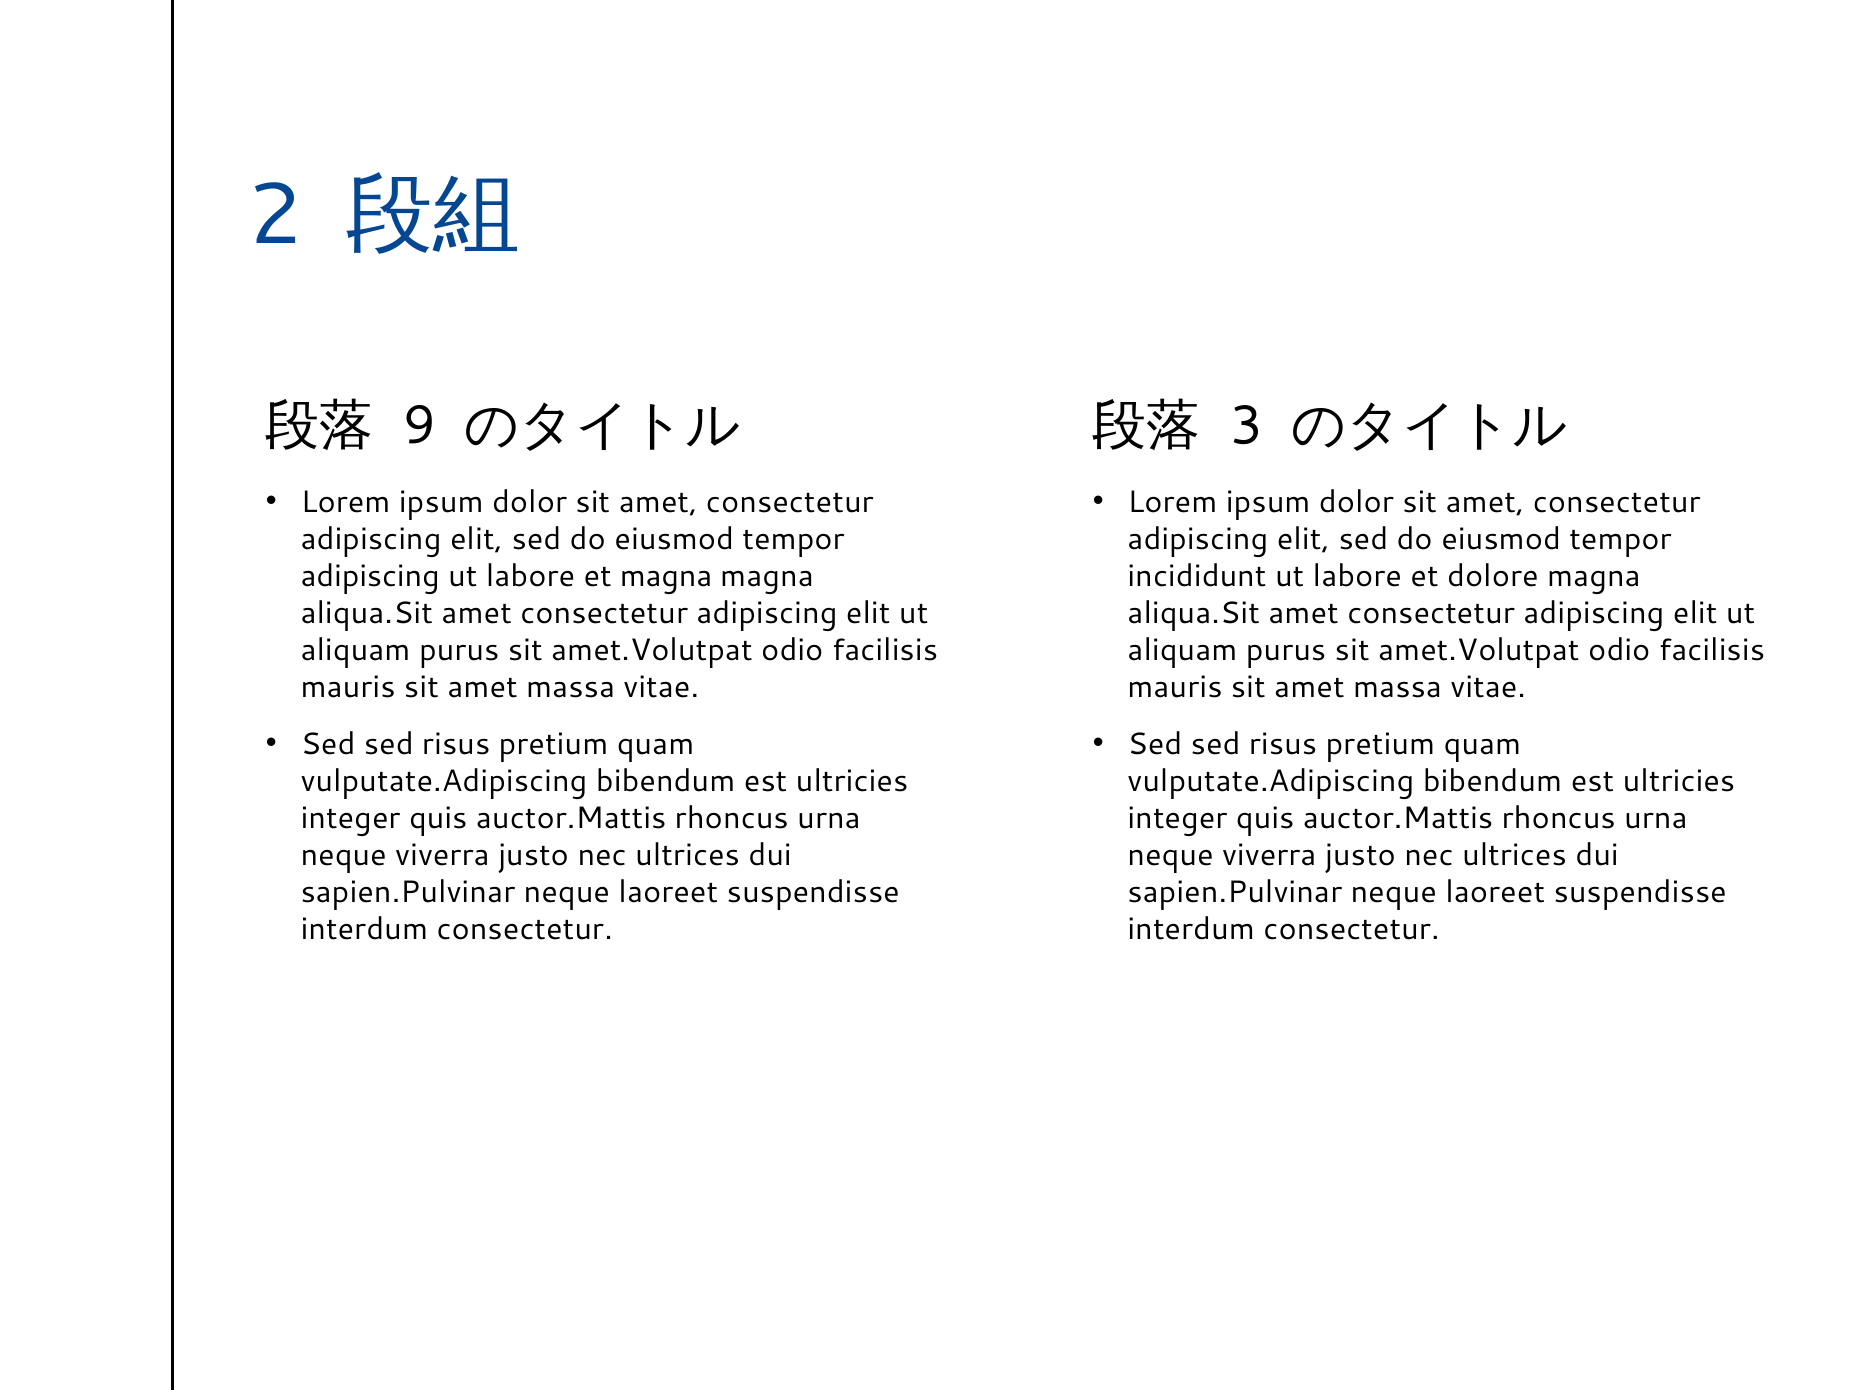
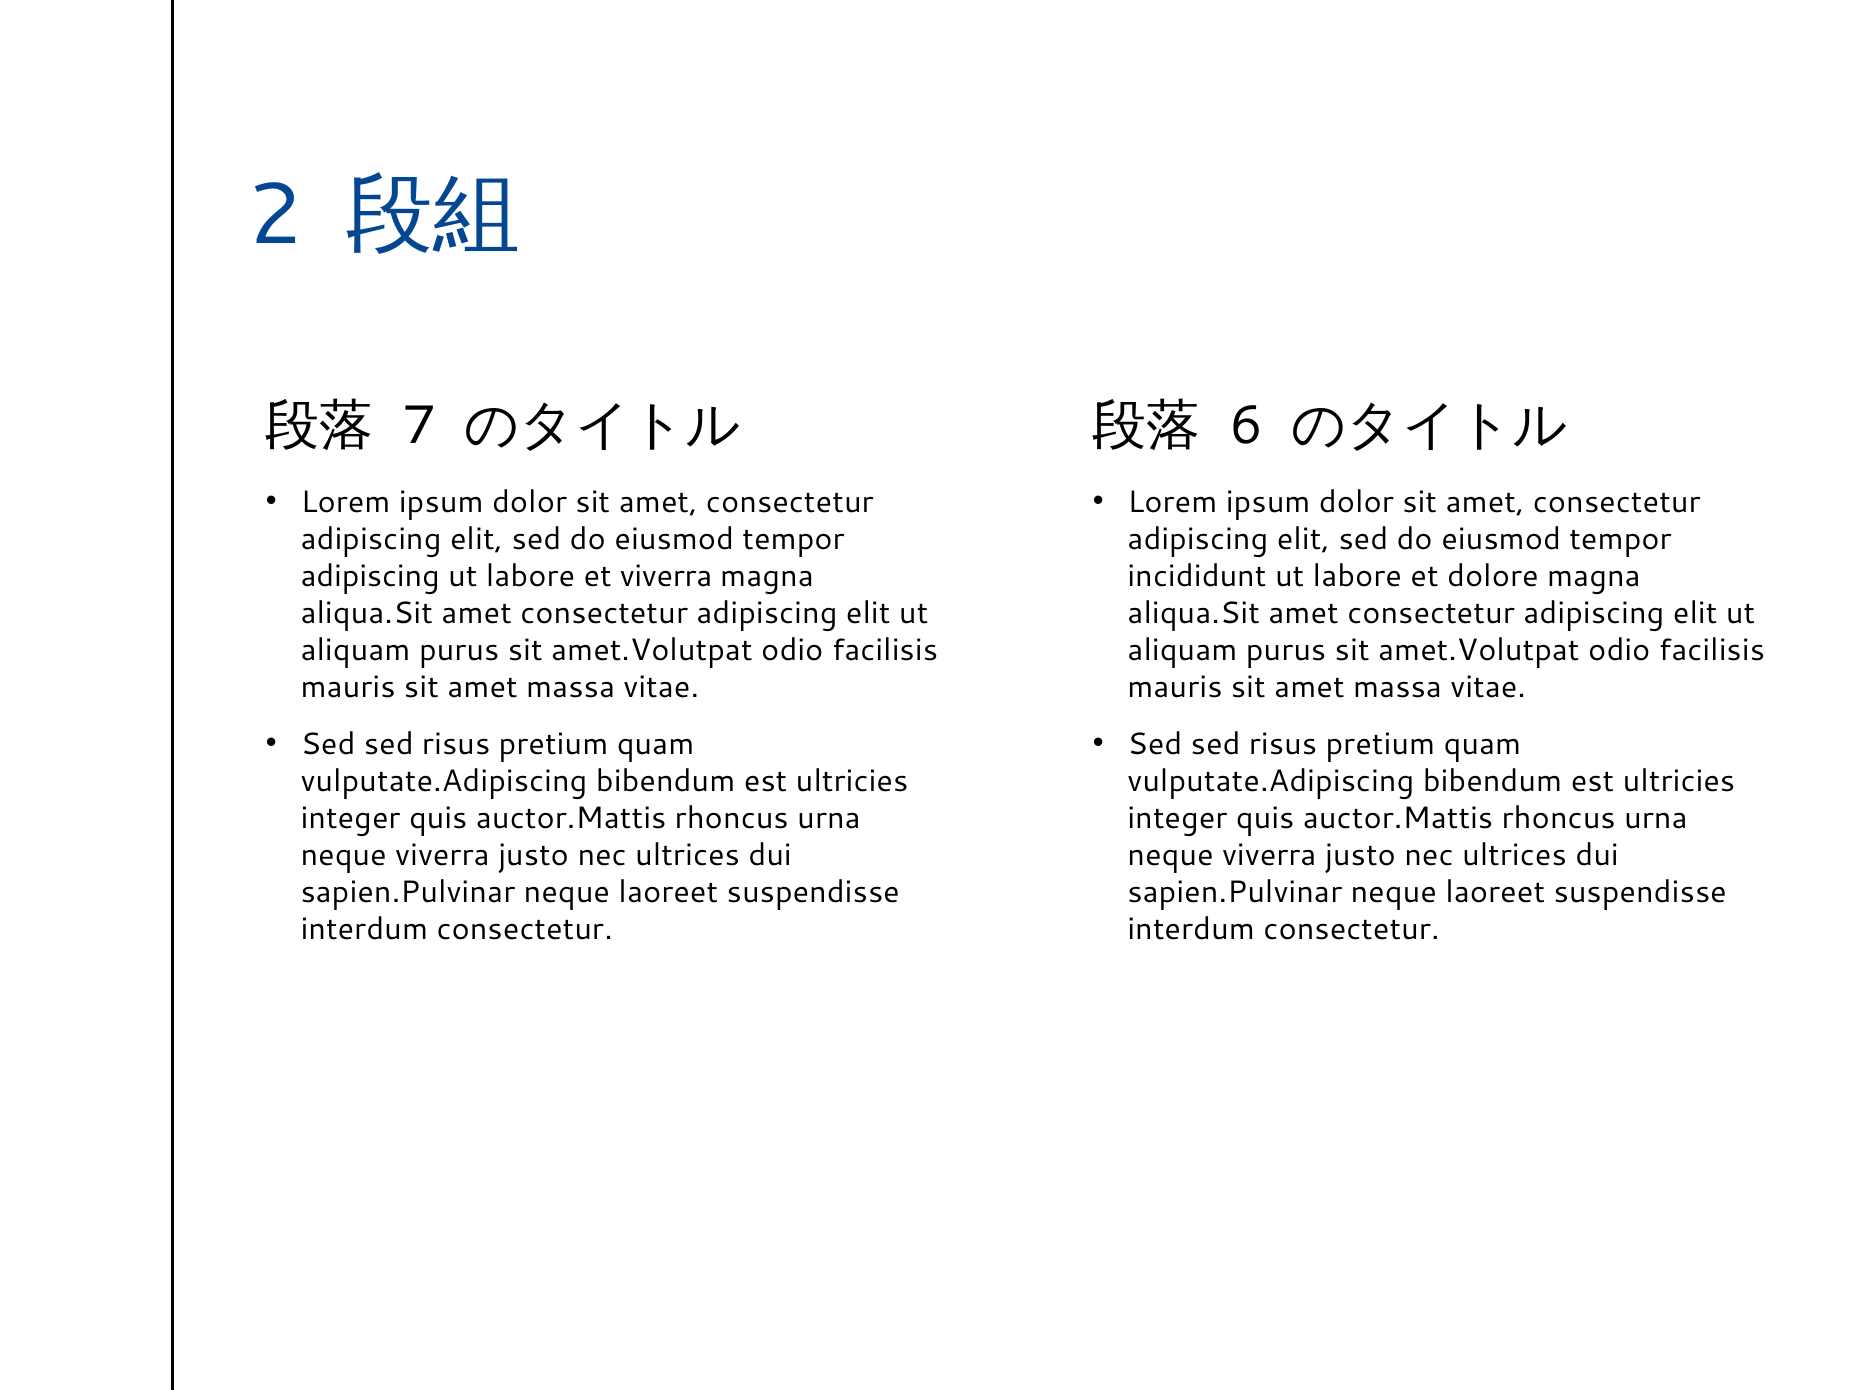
9: 9 -> 7
3: 3 -> 6
et magna: magna -> viverra
